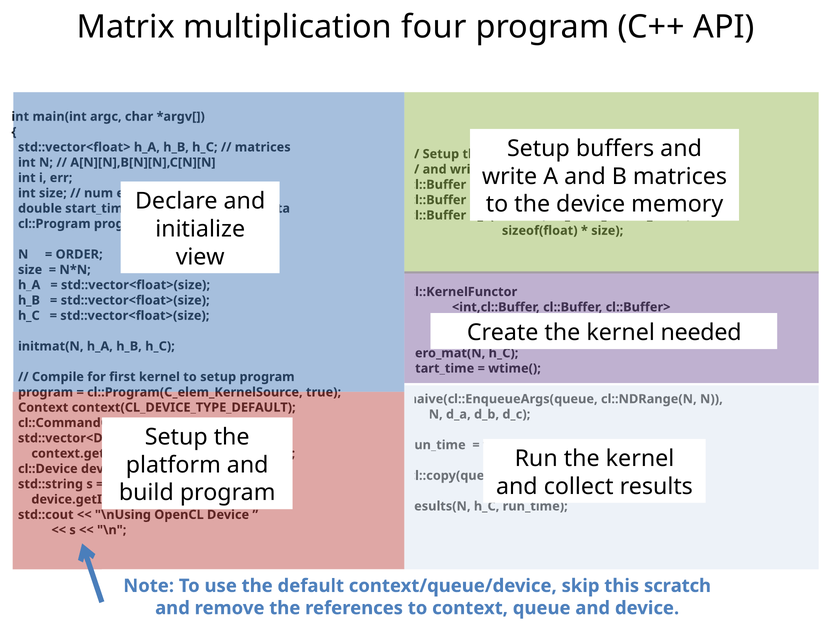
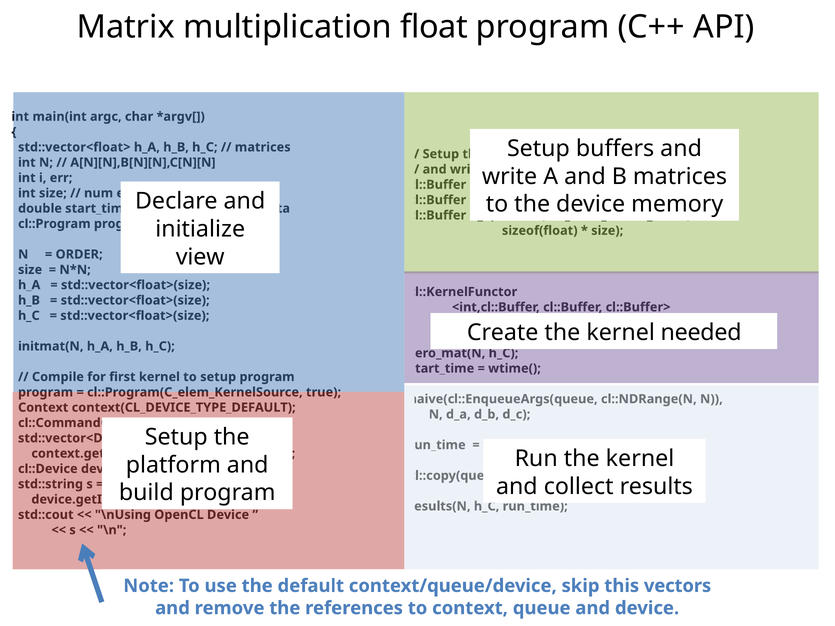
four: four -> float
scratch: scratch -> vectors
